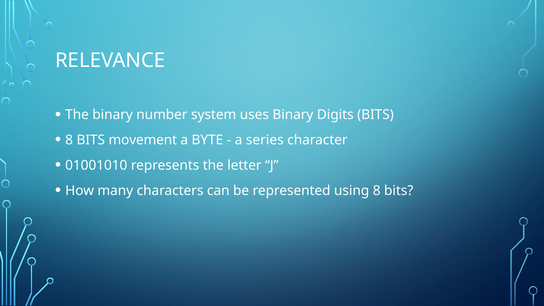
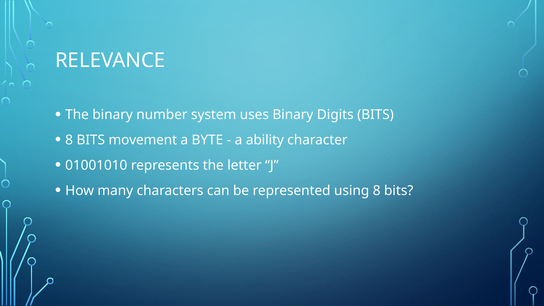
series: series -> ability
